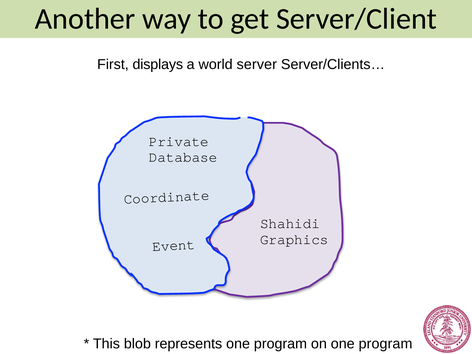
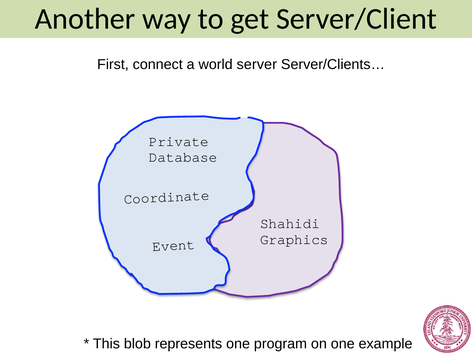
displays: displays -> connect
on one program: program -> example
